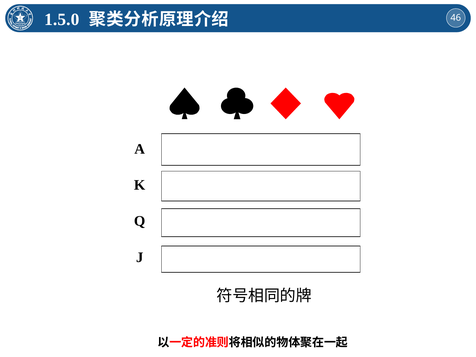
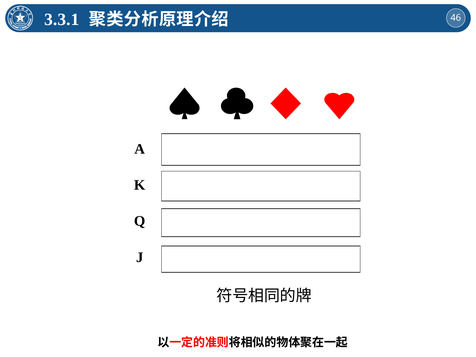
1.5.0: 1.5.0 -> 3.3.1
